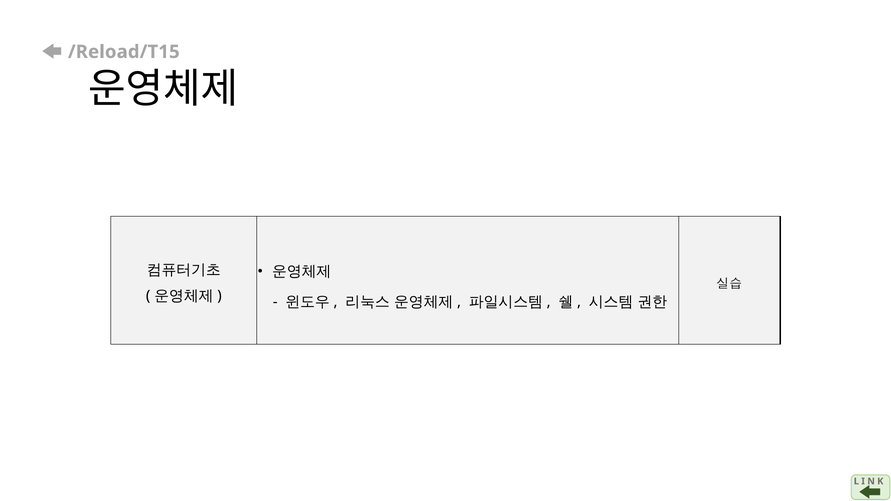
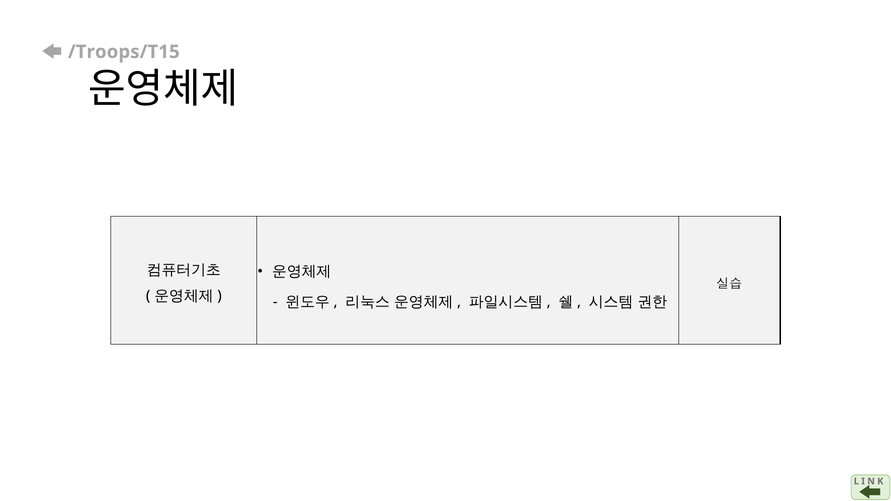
/Reload/T15: /Reload/T15 -> /Troops/T15
